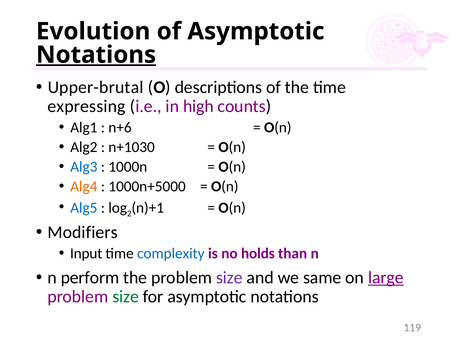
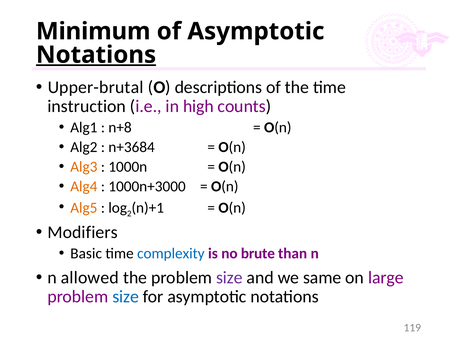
Evolution: Evolution -> Minimum
expressing: expressing -> instruction
n+6: n+6 -> n+8
n+1030: n+1030 -> n+3684
Alg3 colour: blue -> orange
1000n+5000: 1000n+5000 -> 1000n+3000
Alg5 colour: blue -> orange
Input: Input -> Basic
holds: holds -> brute
perform: perform -> allowed
large underline: present -> none
size at (126, 296) colour: green -> blue
